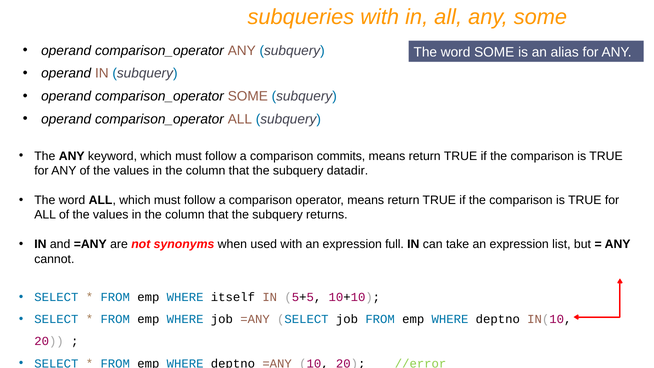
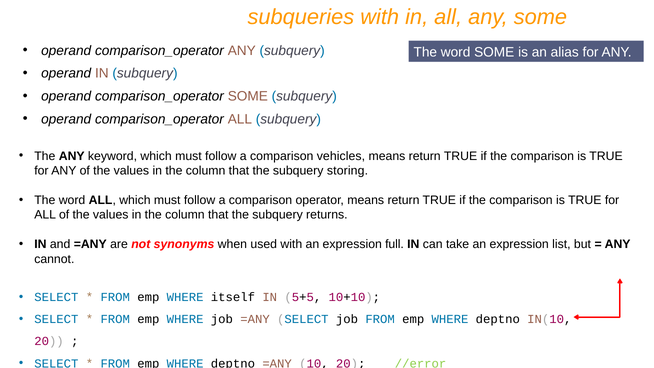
commits: commits -> vehicles
datadir: datadir -> storing
